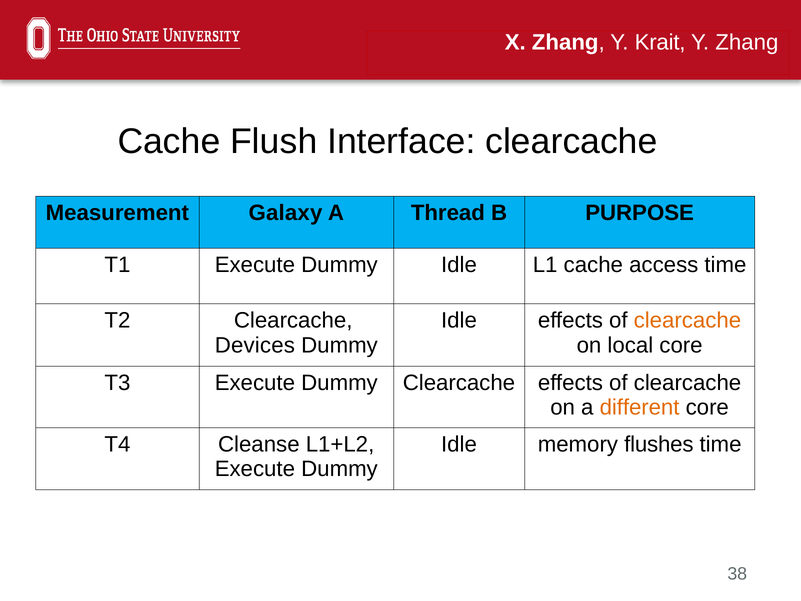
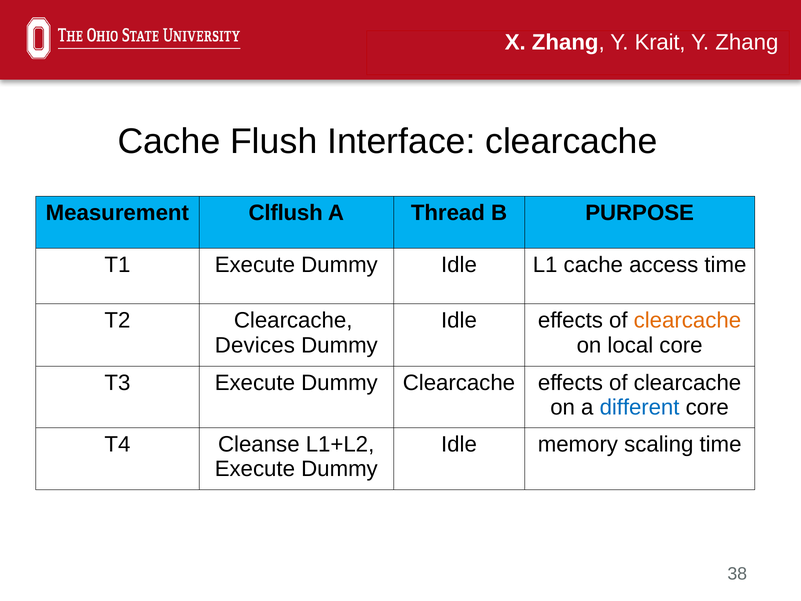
Galaxy: Galaxy -> Clflush
different colour: orange -> blue
flushes: flushes -> scaling
